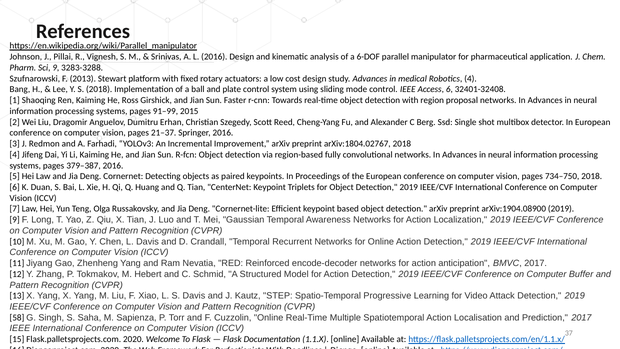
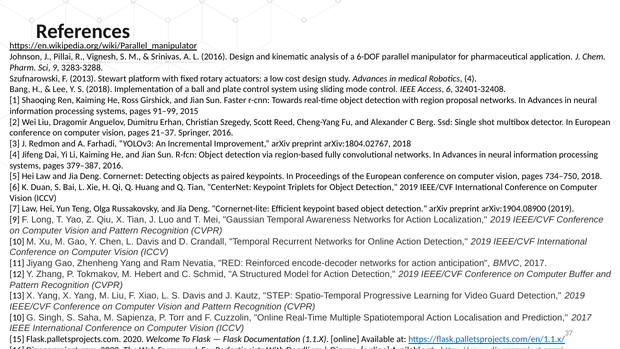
Attack: Attack -> Guard
58 at (17, 317): 58 -> 10
